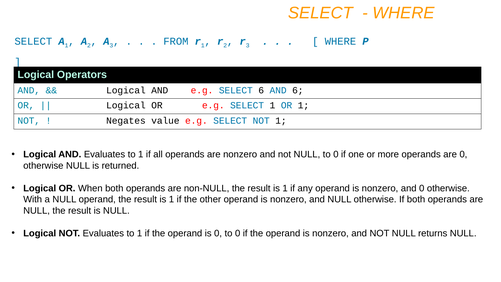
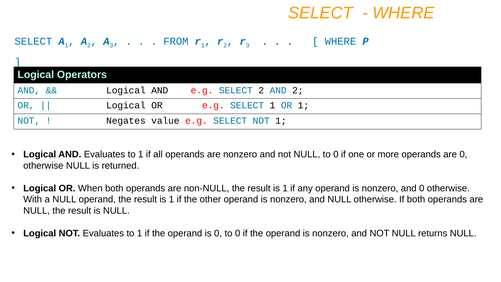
SELECT 6: 6 -> 2
AND 6: 6 -> 2
